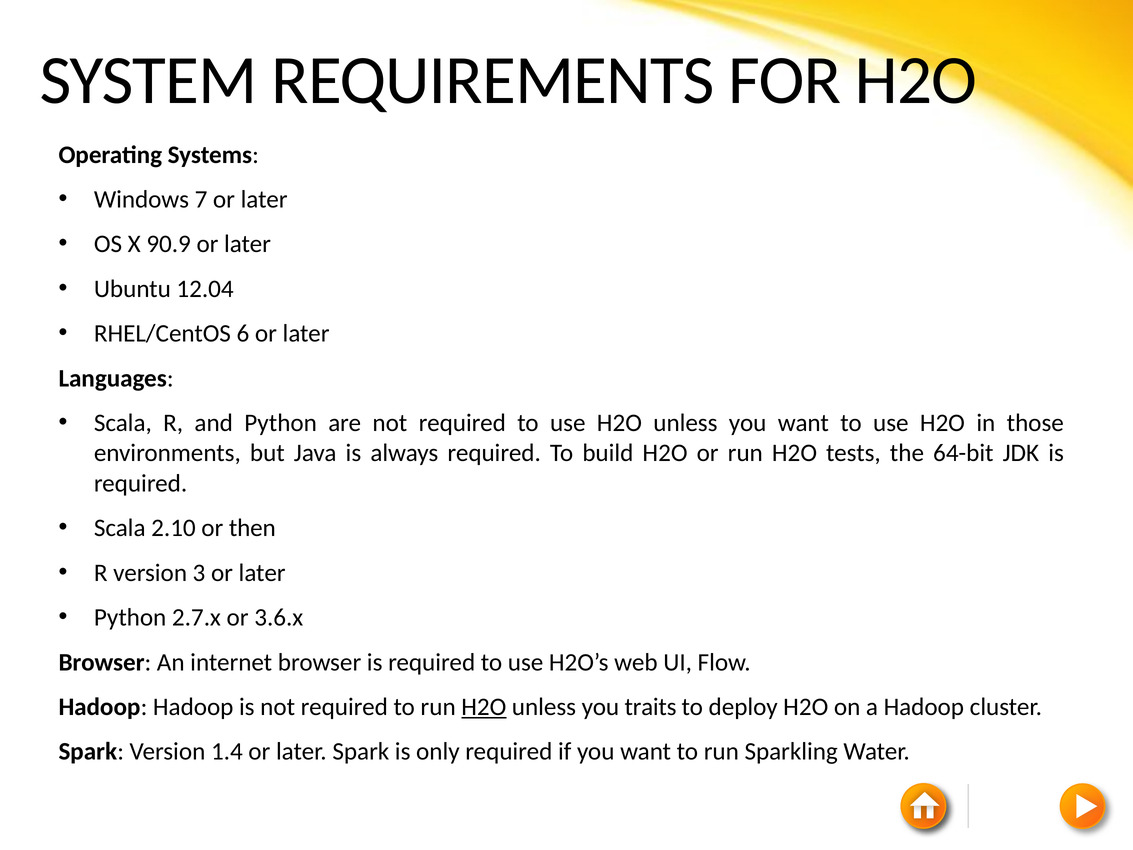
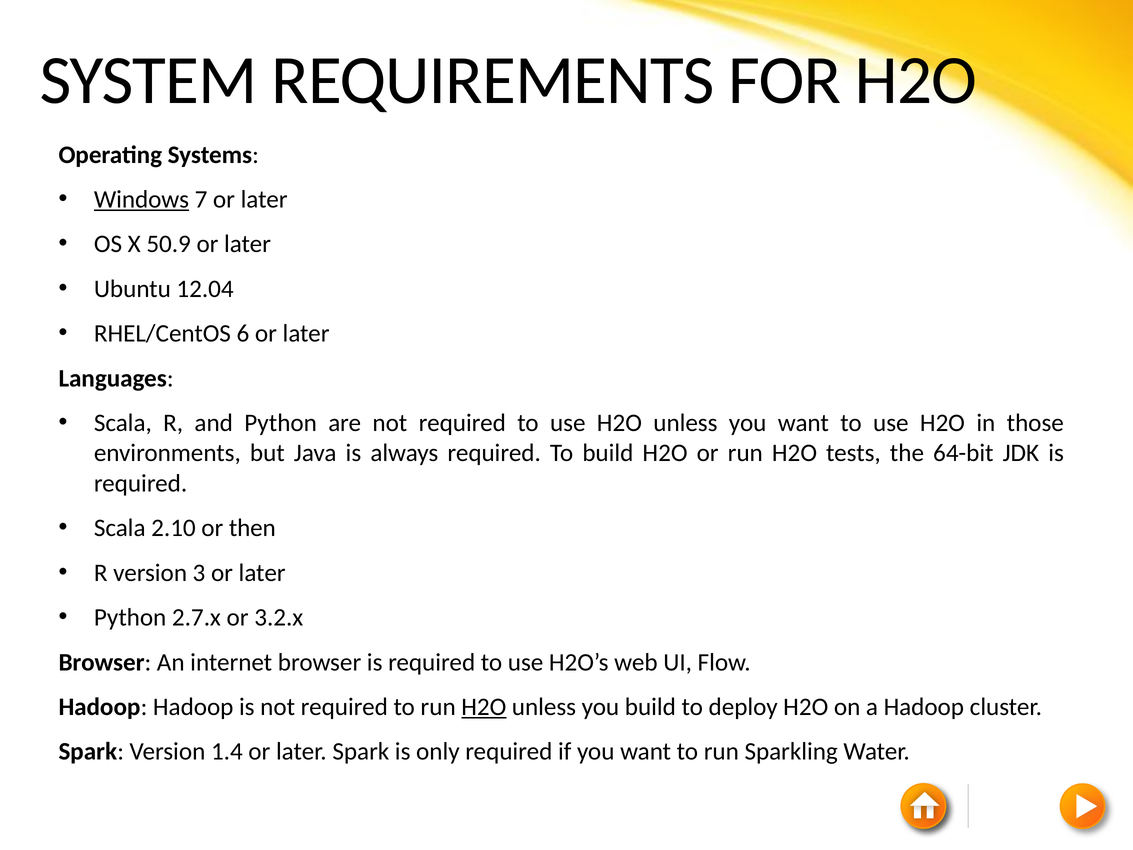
Windows underline: none -> present
90.9: 90.9 -> 50.9
3.6.x: 3.6.x -> 3.2.x
you traits: traits -> build
